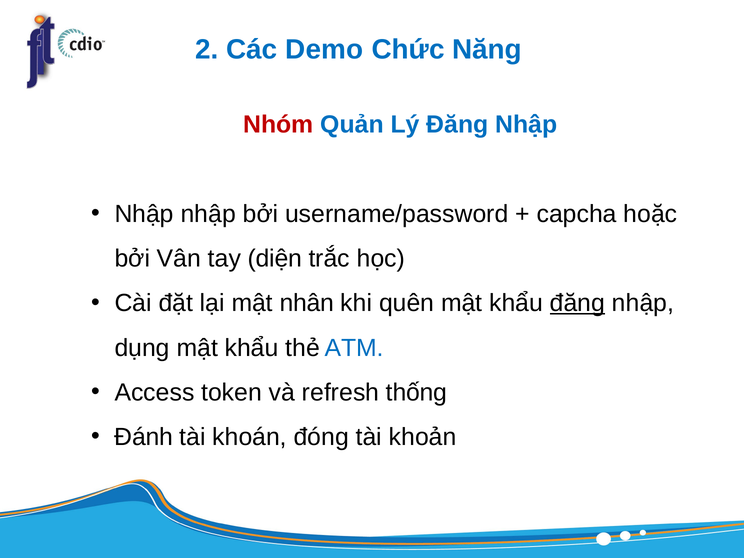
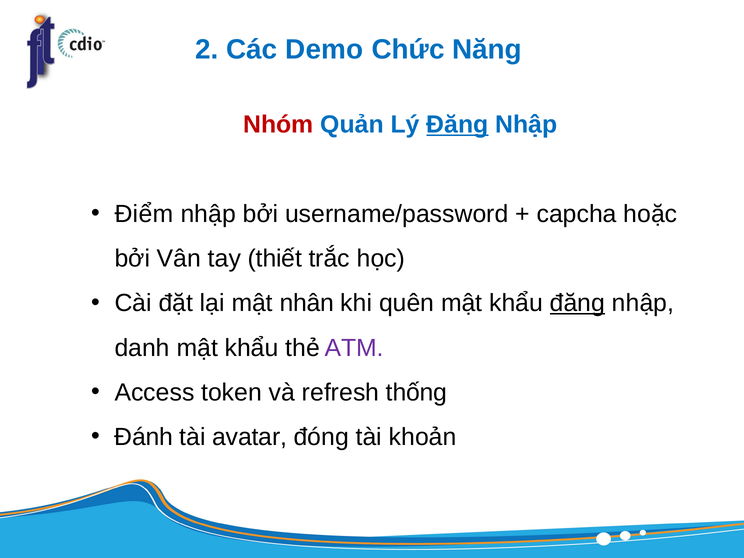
Đăng at (457, 125) underline: none -> present
Nhập at (144, 214): Nhập -> Điểm
diện: diện -> thiết
dụng: dụng -> danh
ATM colour: blue -> purple
khoán: khoán -> avatar
